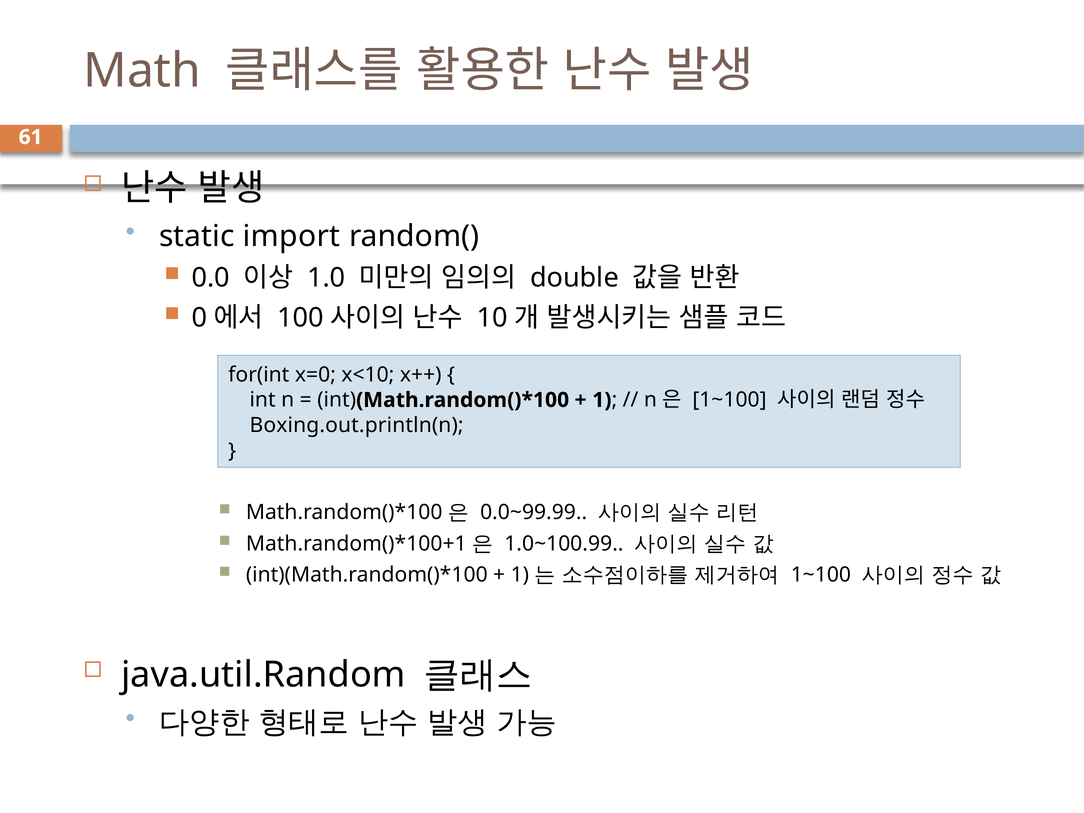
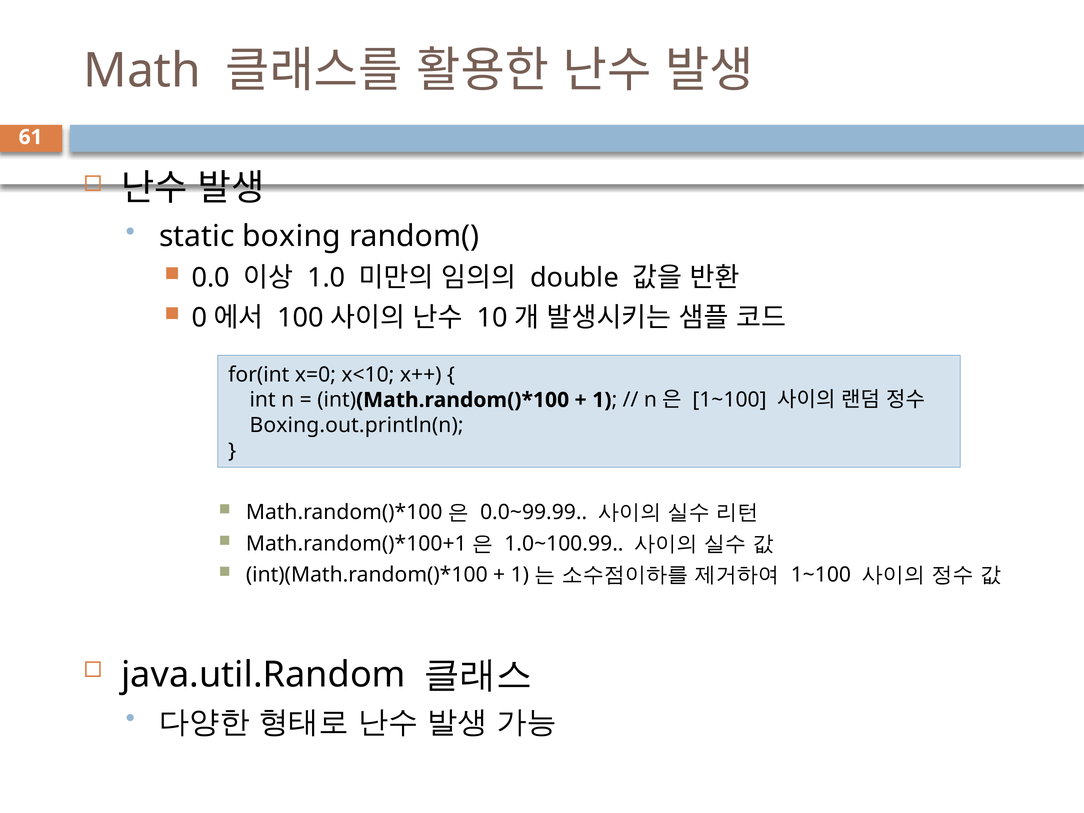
import: import -> boxing
